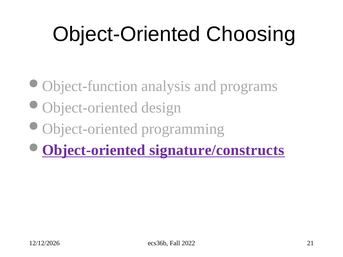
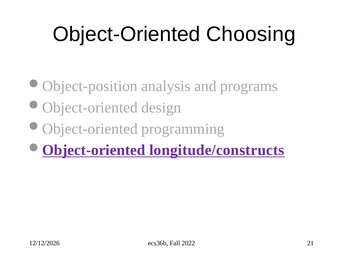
Object-function: Object-function -> Object-position
signature/constructs: signature/constructs -> longitude/constructs
